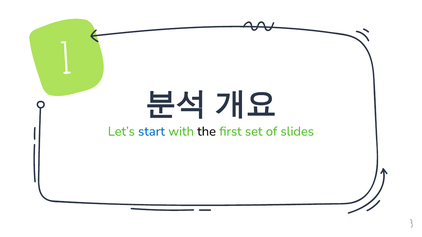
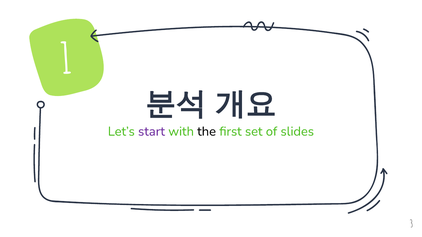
start colour: blue -> purple
